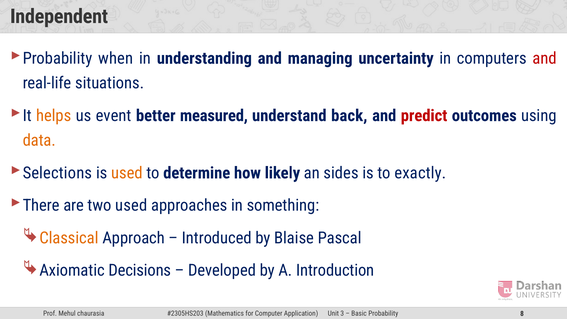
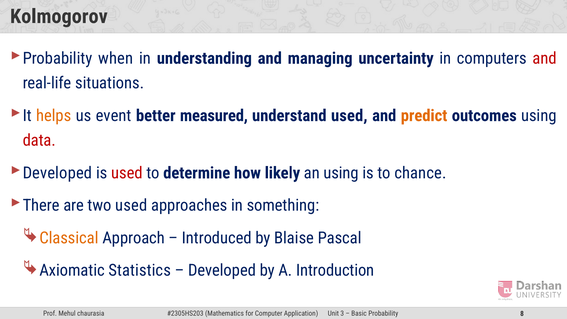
Independent: Independent -> Kolmogorov
understand back: back -> used
predict colour: red -> orange
data colour: orange -> red
Selections at (57, 173): Selections -> Developed
used at (127, 173) colour: orange -> red
an sides: sides -> using
exactly: exactly -> chance
Decisions: Decisions -> Statistics
